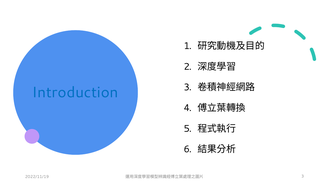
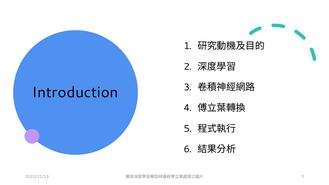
Introduction colour: blue -> black
